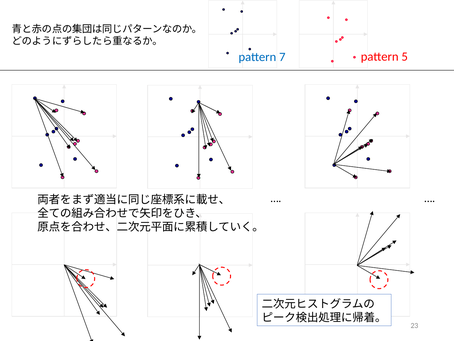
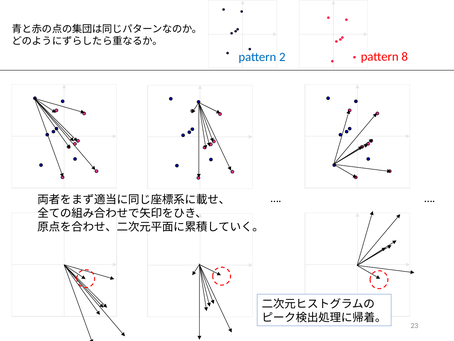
7: 7 -> 2
5: 5 -> 8
